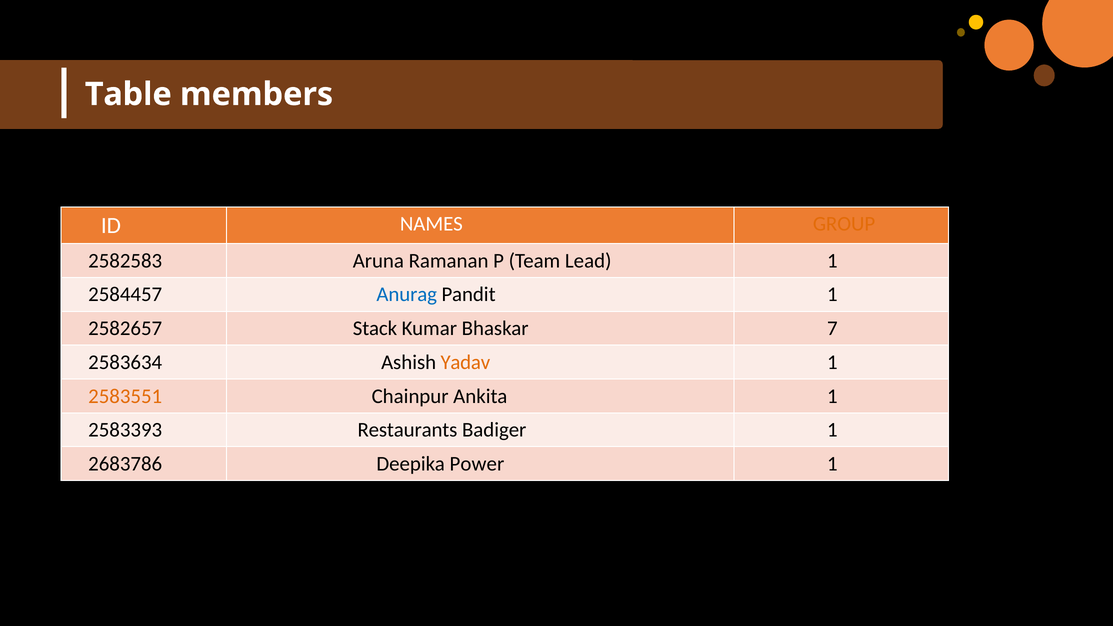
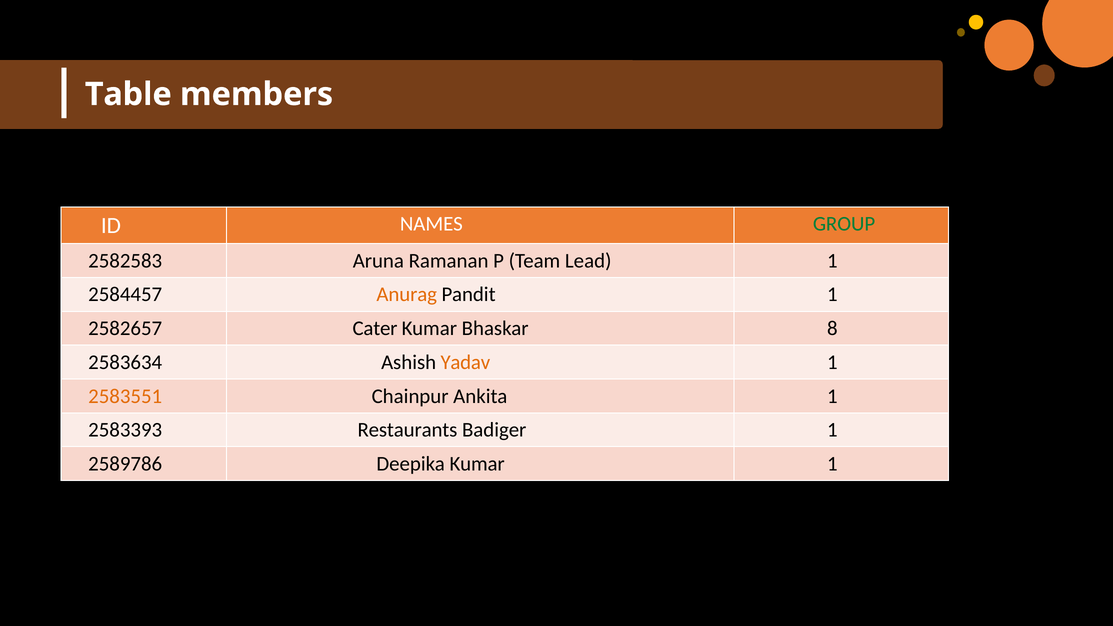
GROUP colour: orange -> green
Anurag colour: blue -> orange
Stack: Stack -> Cater
7: 7 -> 8
2683786: 2683786 -> 2589786
Deepika Power: Power -> Kumar
